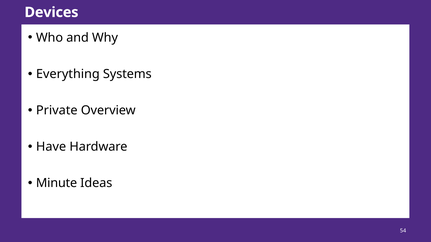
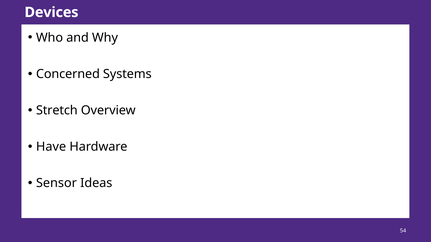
Everything: Everything -> Concerned
Private: Private -> Stretch
Minute: Minute -> Sensor
